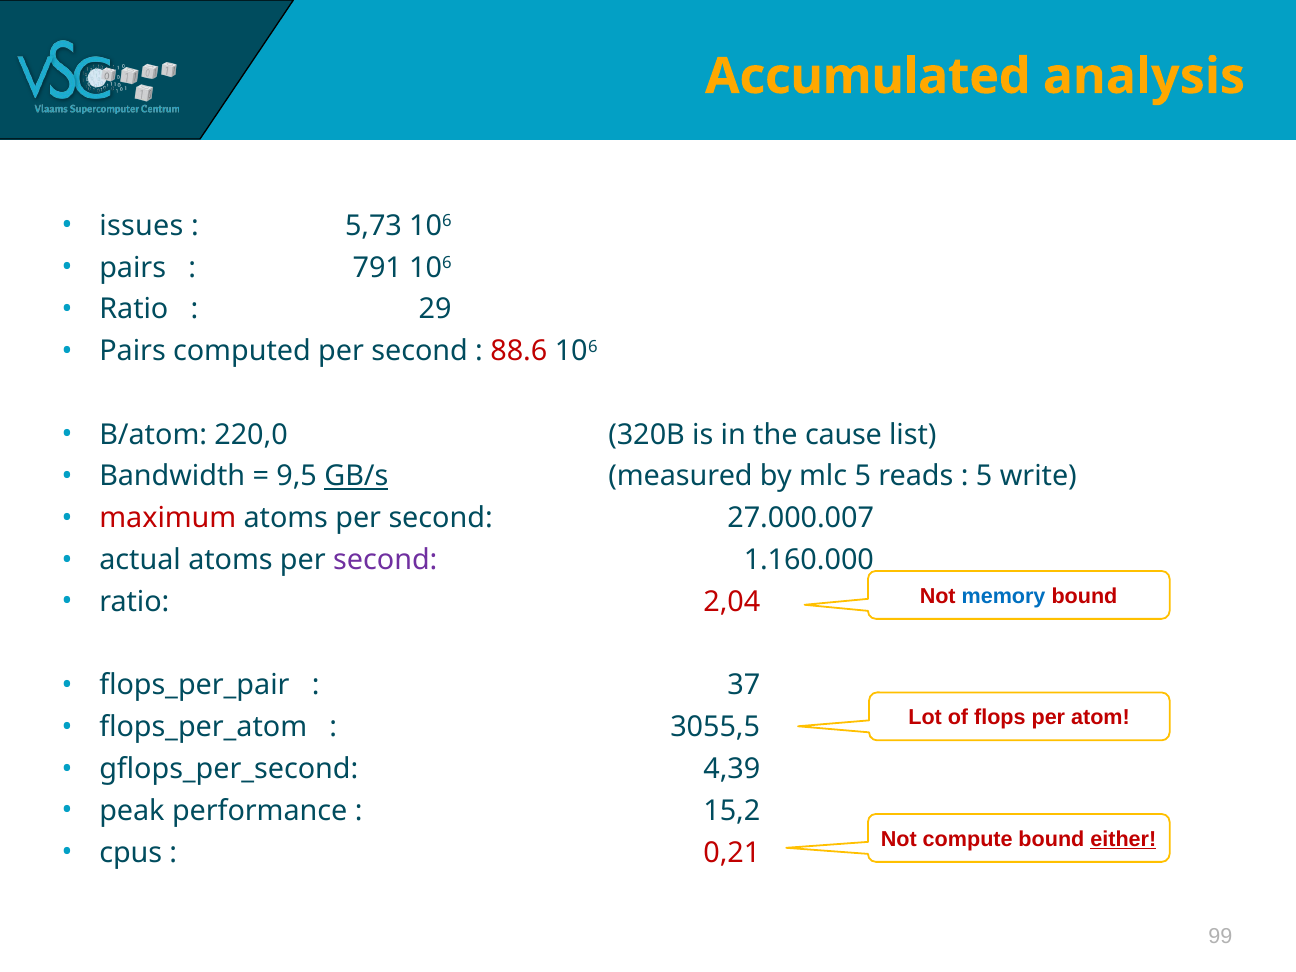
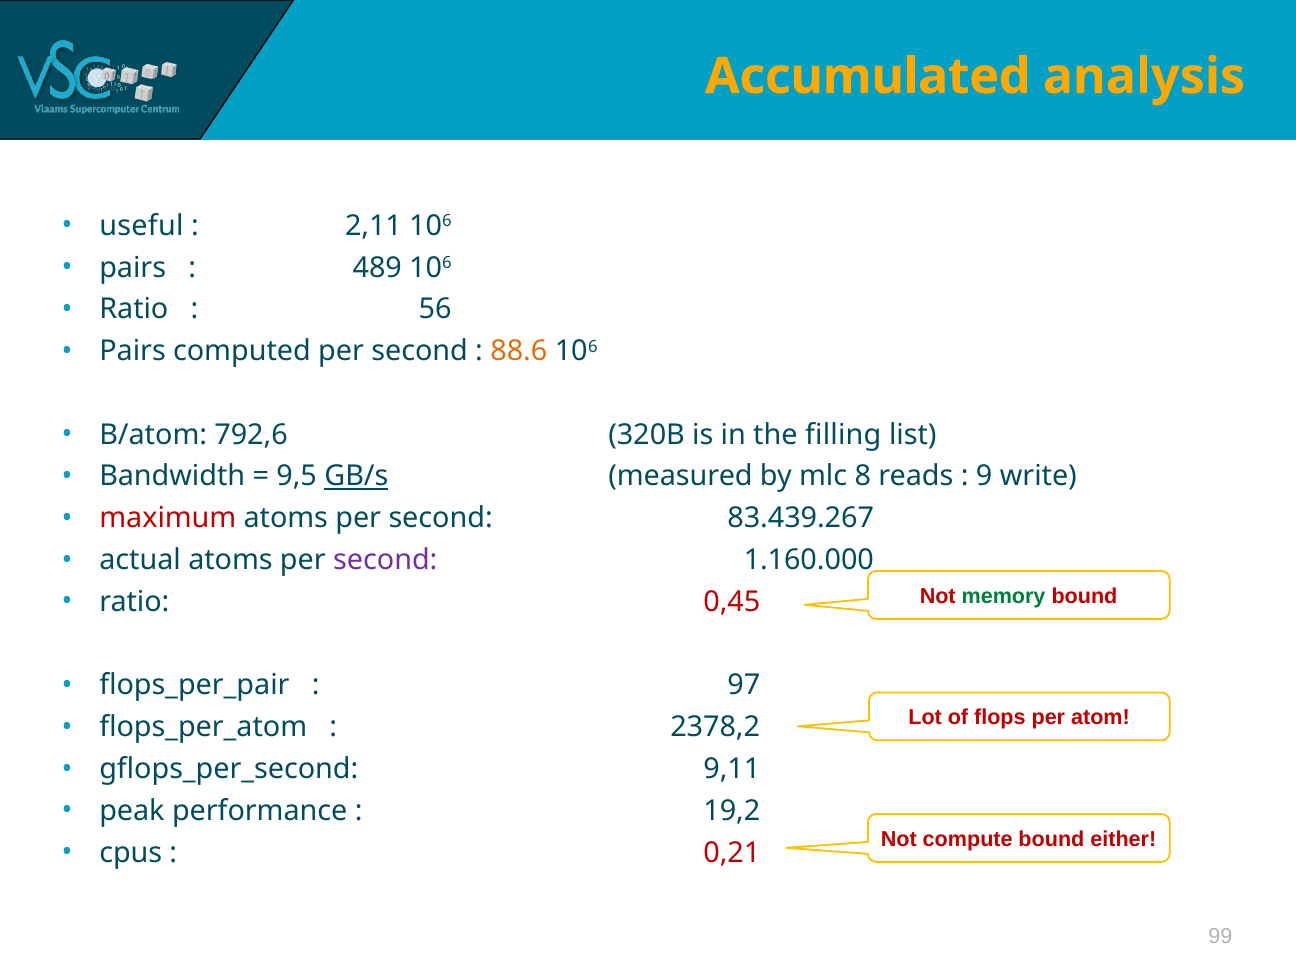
issues: issues -> useful
5,73: 5,73 -> 2,11
791: 791 -> 489
29: 29 -> 56
88.6 colour: red -> orange
220,0: 220,0 -> 792,6
cause: cause -> filling
mlc 5: 5 -> 8
5 at (984, 477): 5 -> 9
27.000.007: 27.000.007 -> 83.439.267
memory colour: blue -> green
2,04: 2,04 -> 0,45
37: 37 -> 97
3055,5: 3055,5 -> 2378,2
4,39: 4,39 -> 9,11
15,2: 15,2 -> 19,2
either underline: present -> none
